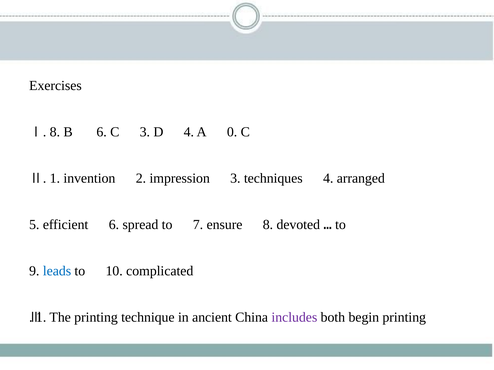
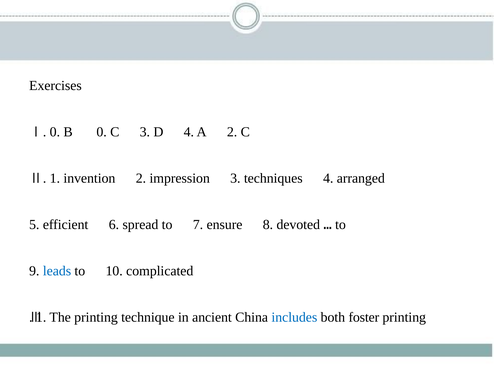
Ⅰ 8: 8 -> 0
B 6: 6 -> 0
A 0: 0 -> 2
includes colour: purple -> blue
begin: begin -> foster
